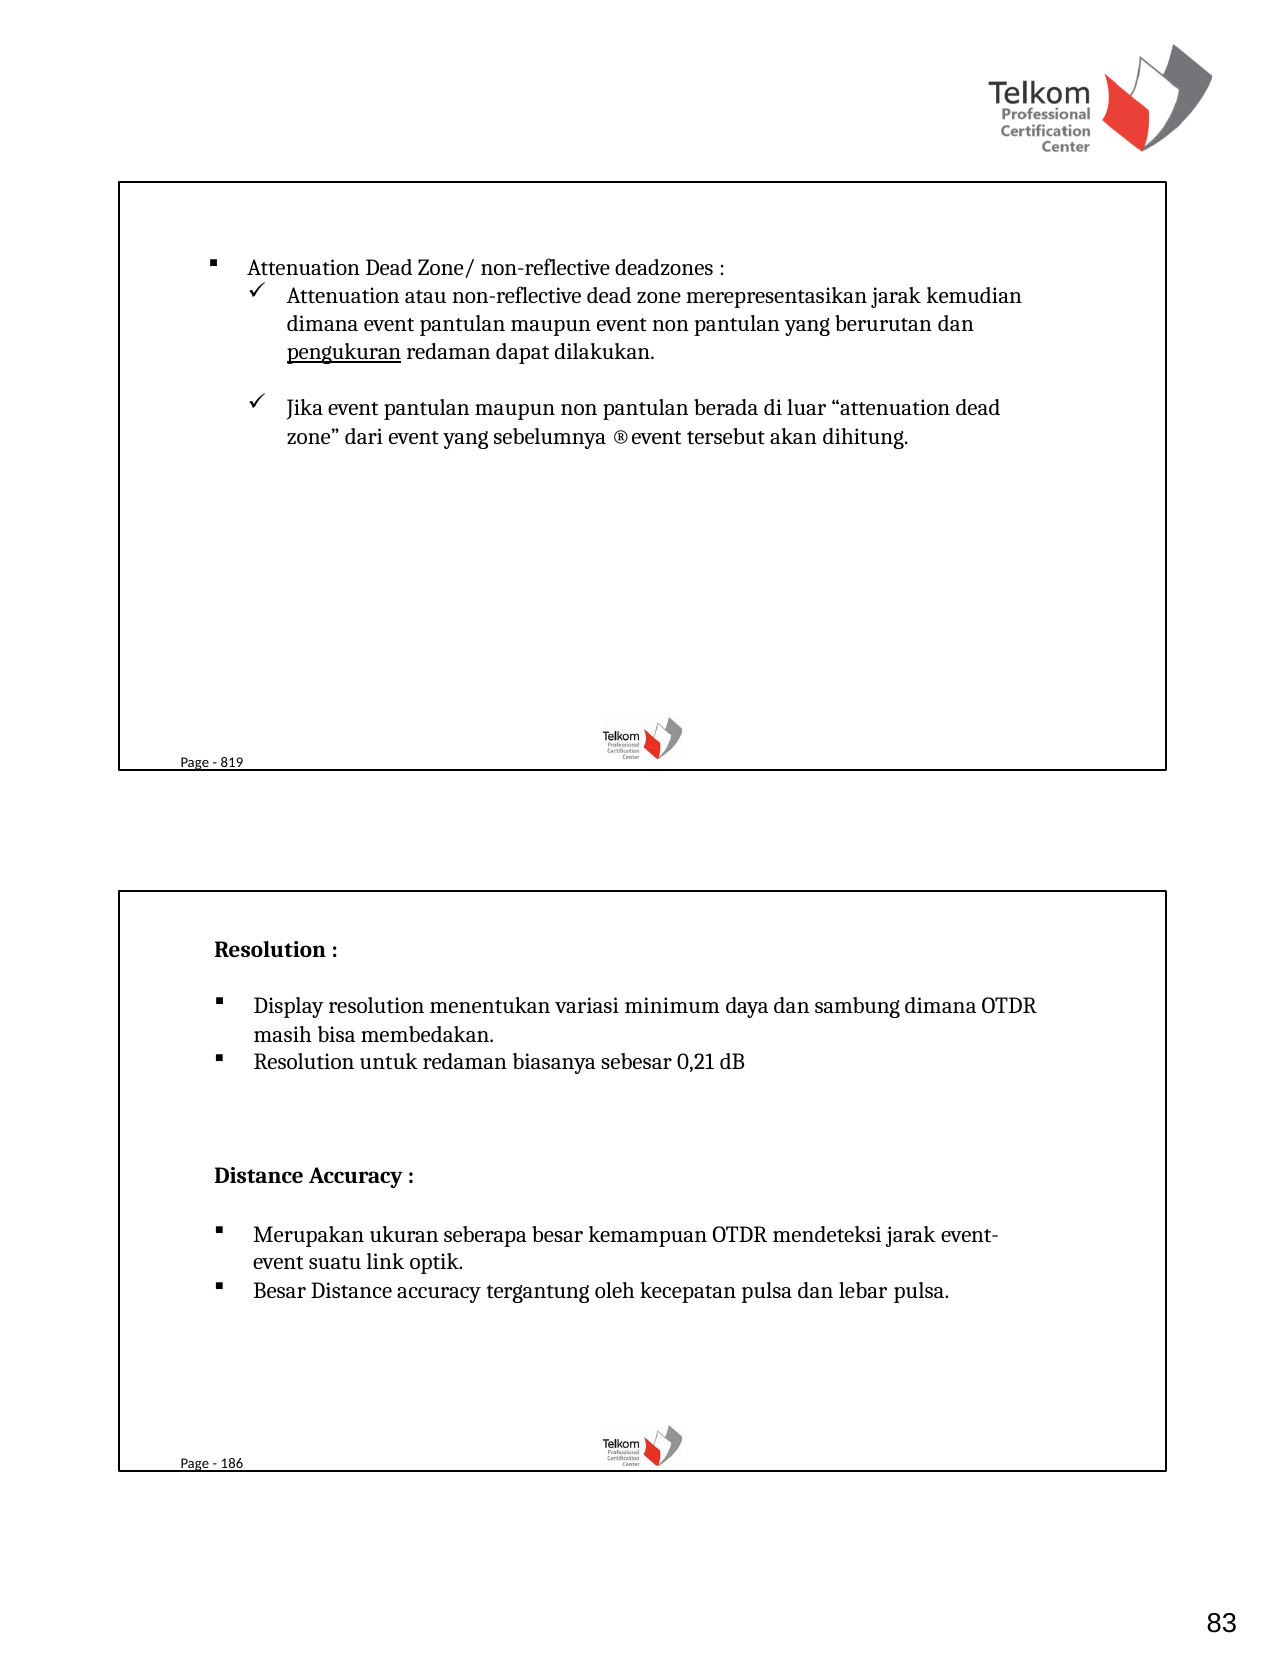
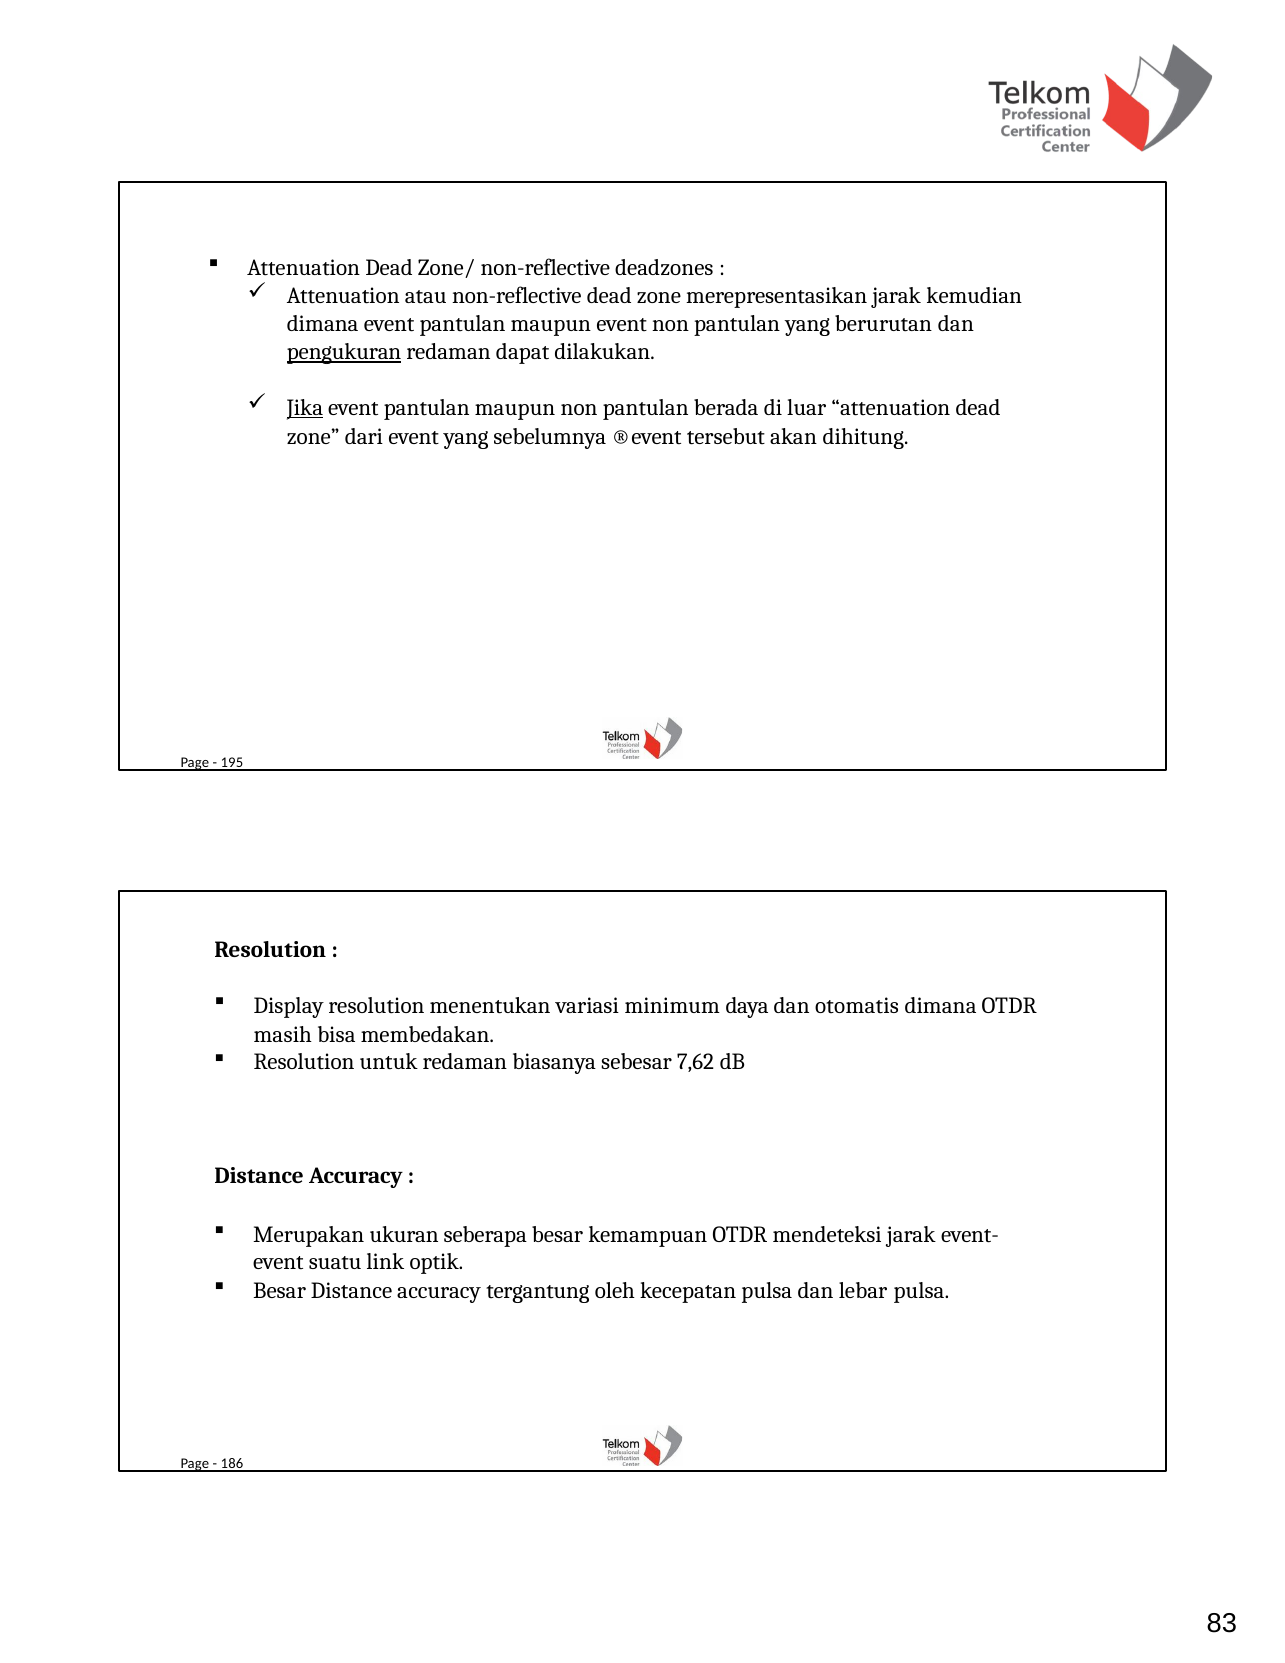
Jika underline: none -> present
819: 819 -> 195
sambung: sambung -> otomatis
0,21: 0,21 -> 7,62
